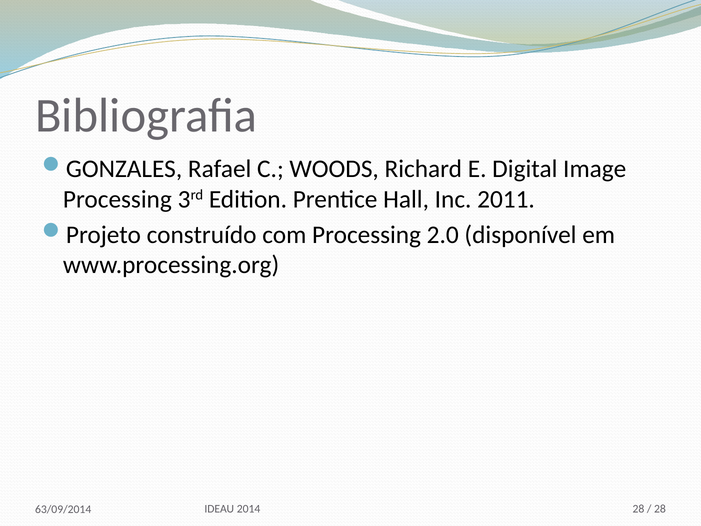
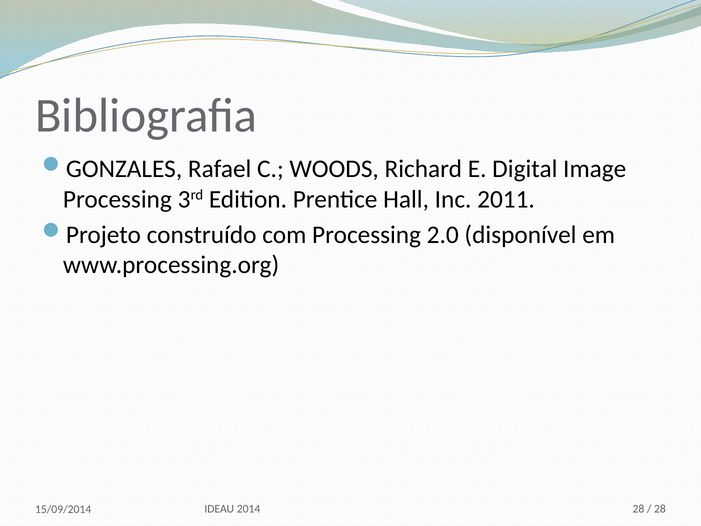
63/09/2014: 63/09/2014 -> 15/09/2014
